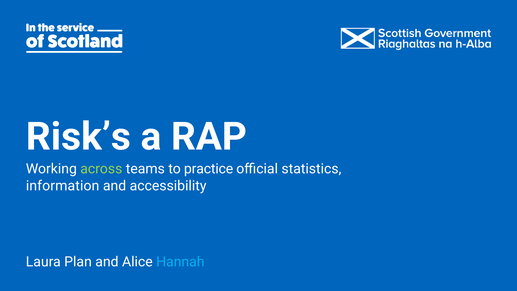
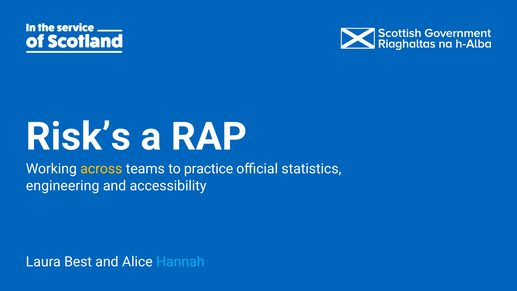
across colour: light green -> yellow
information: information -> engineering
Plan: Plan -> Best
